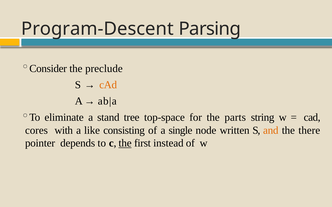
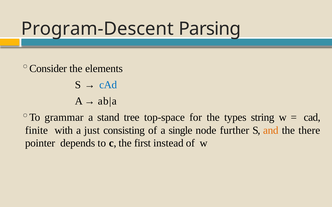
preclude: preclude -> elements
cAd at (108, 85) colour: orange -> blue
eliminate: eliminate -> grammar
parts: parts -> types
cores: cores -> finite
like: like -> just
written: written -> further
the at (125, 143) underline: present -> none
